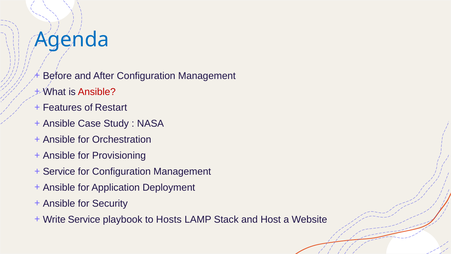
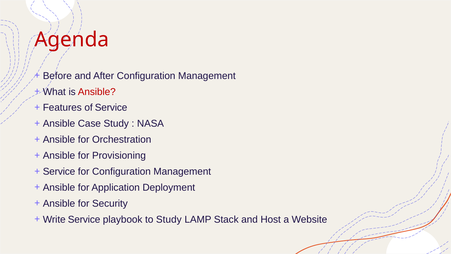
Agenda colour: blue -> red
of Restart: Restart -> Service
to Hosts: Hosts -> Study
